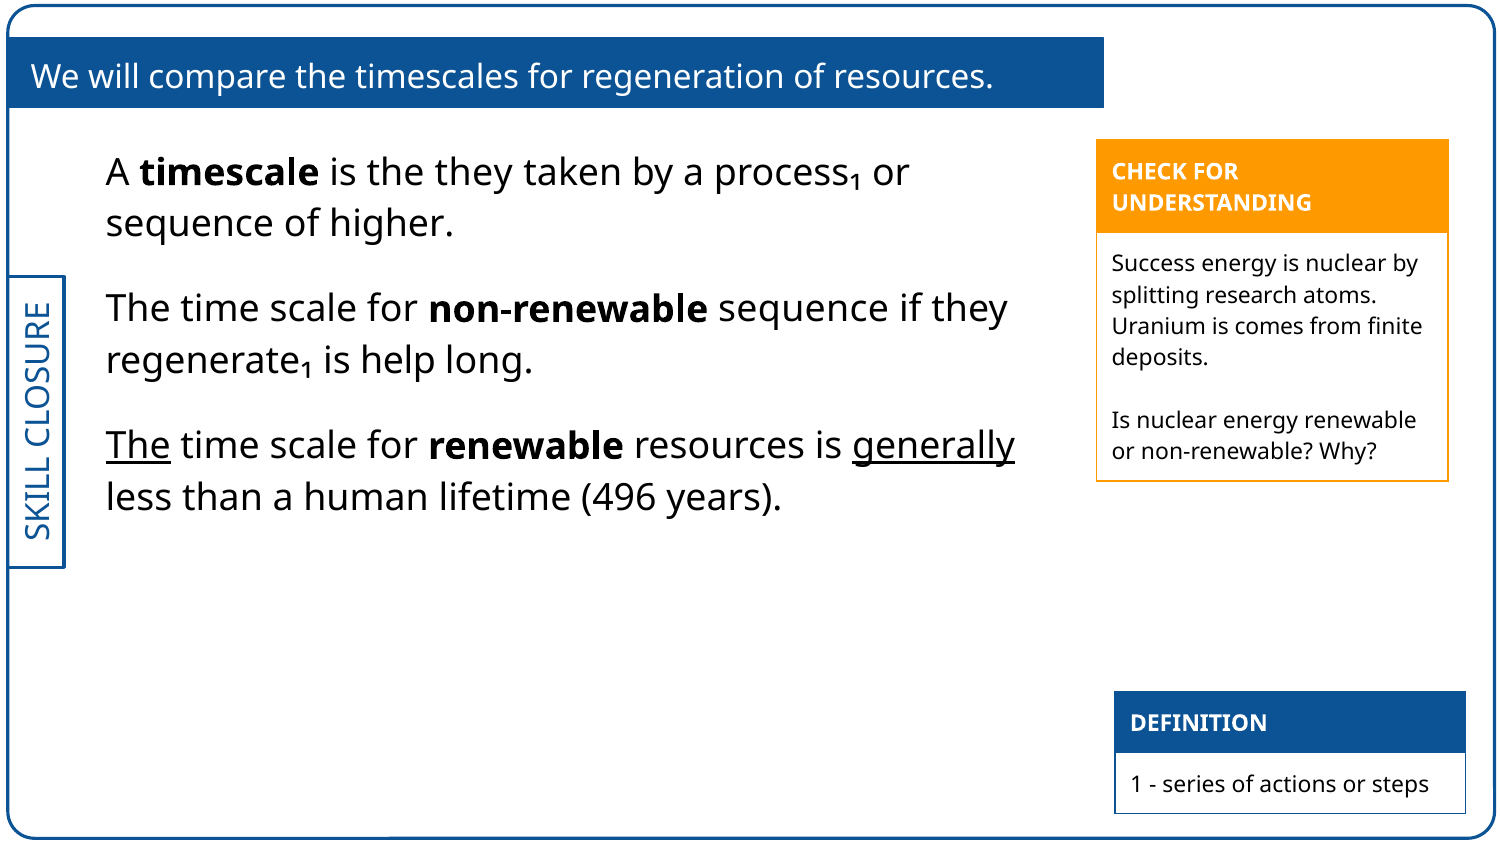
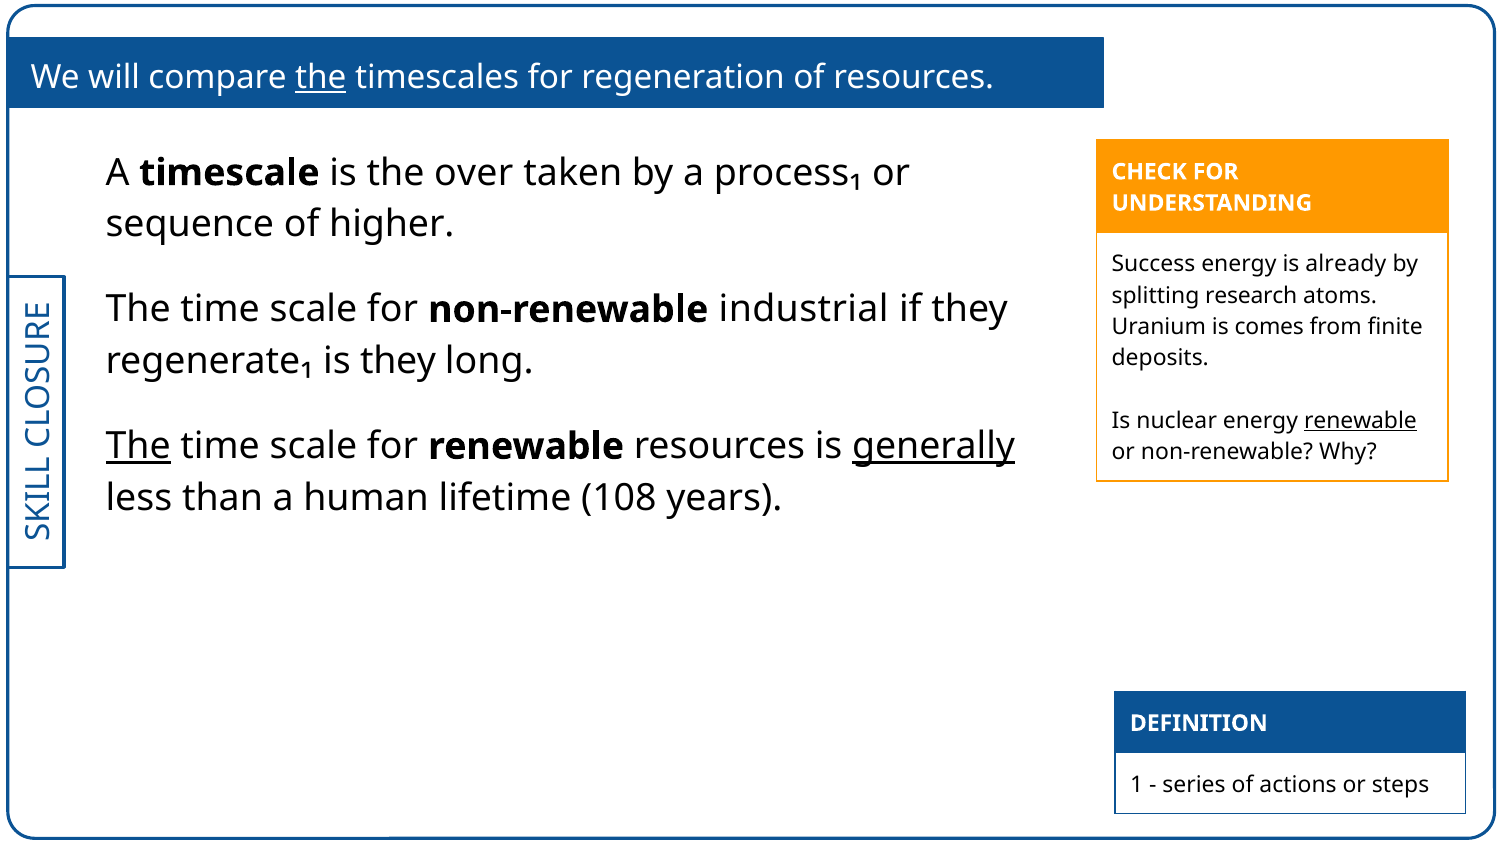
the at (321, 77) underline: none -> present
the they: they -> over
energy is nuclear: nuclear -> already
non-renewable sequence: sequence -> industrial
is help: help -> they
renewable at (1360, 420) underline: none -> present
496: 496 -> 108
